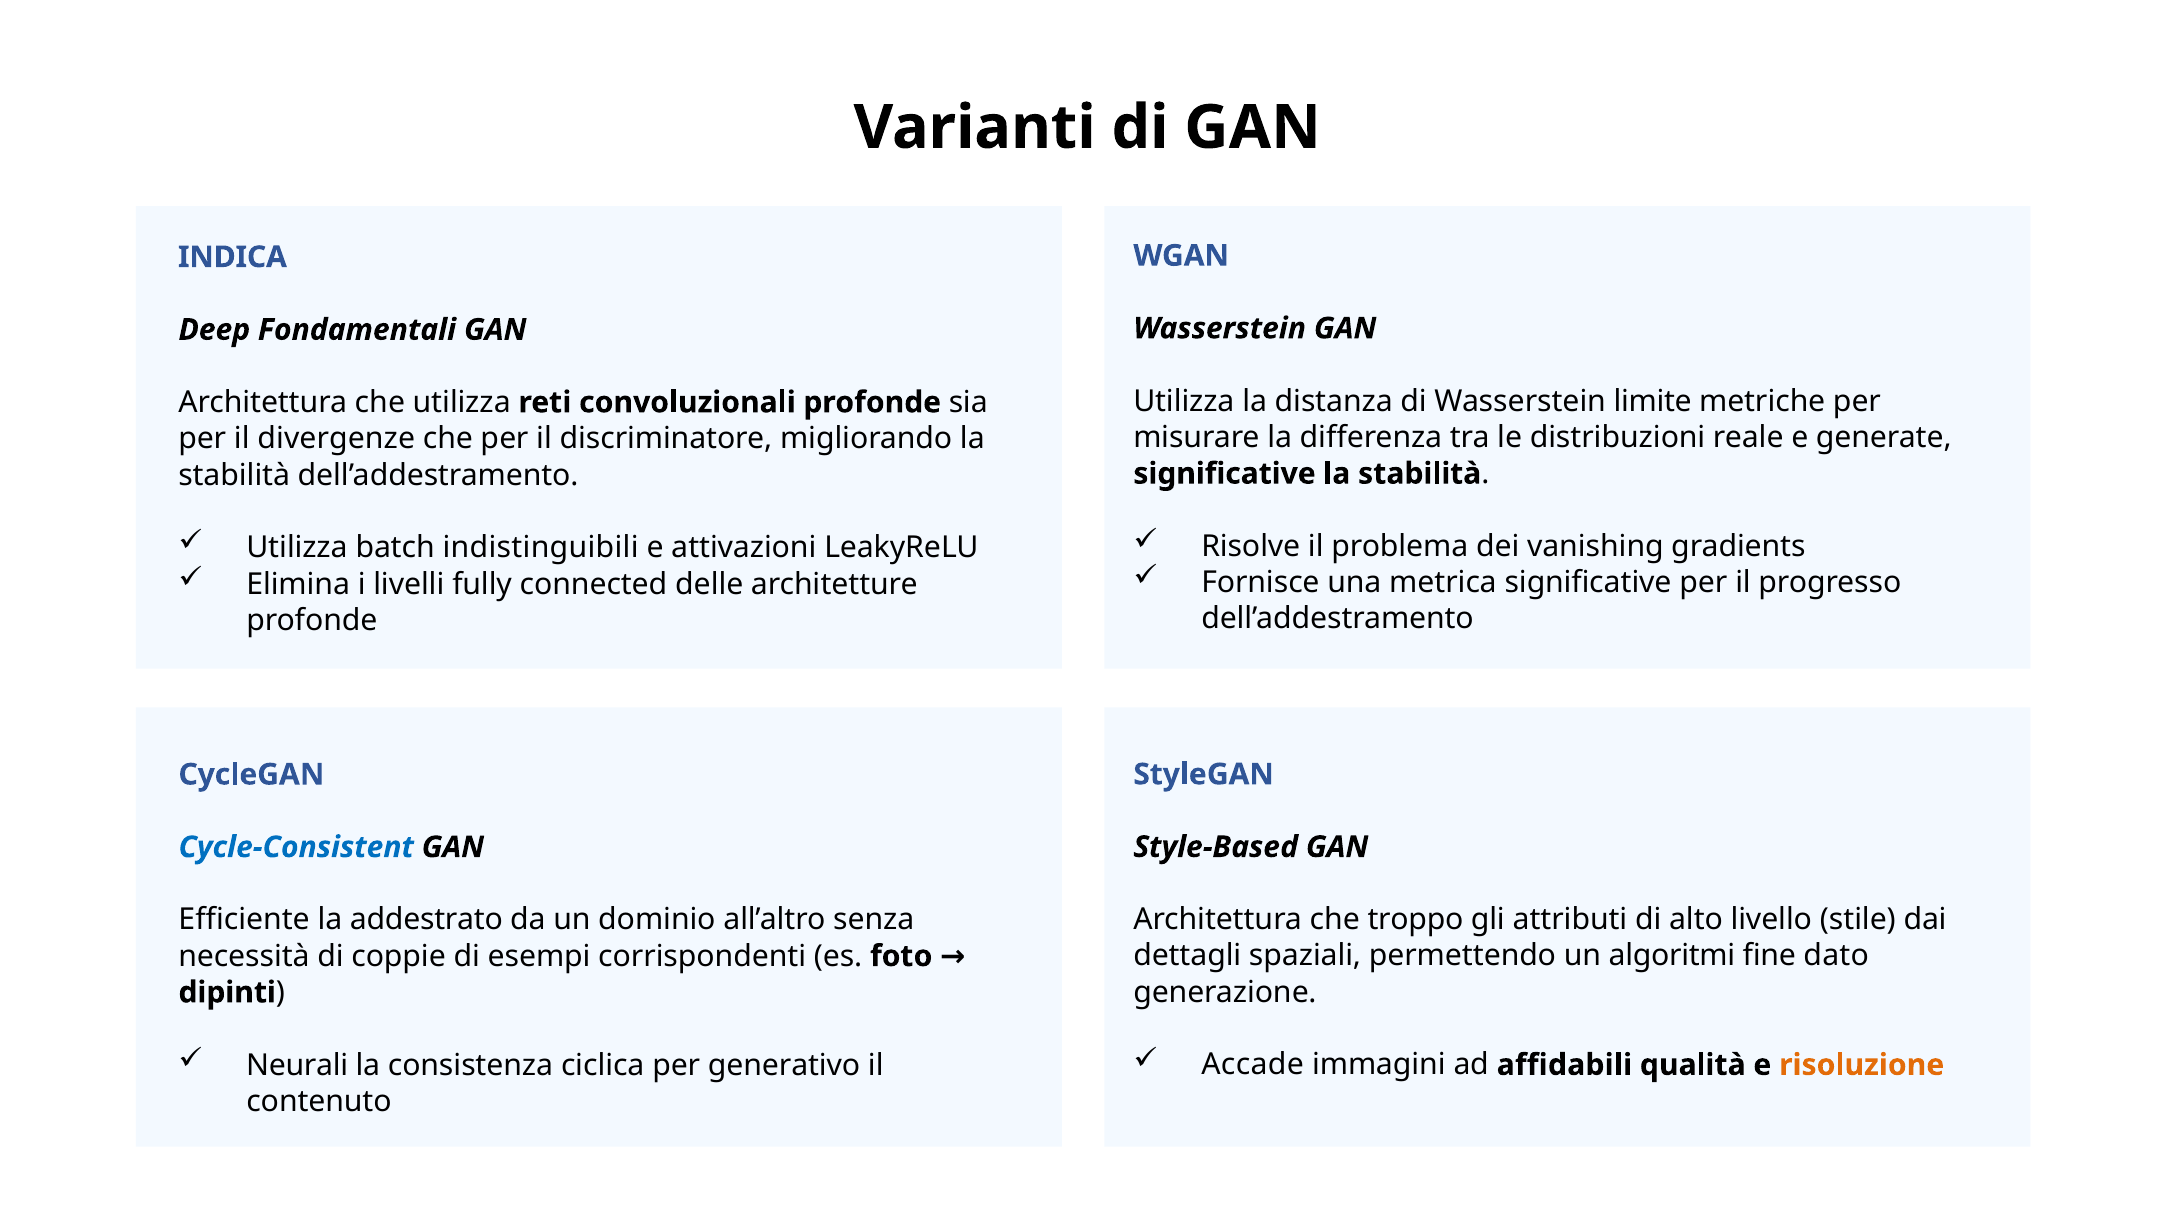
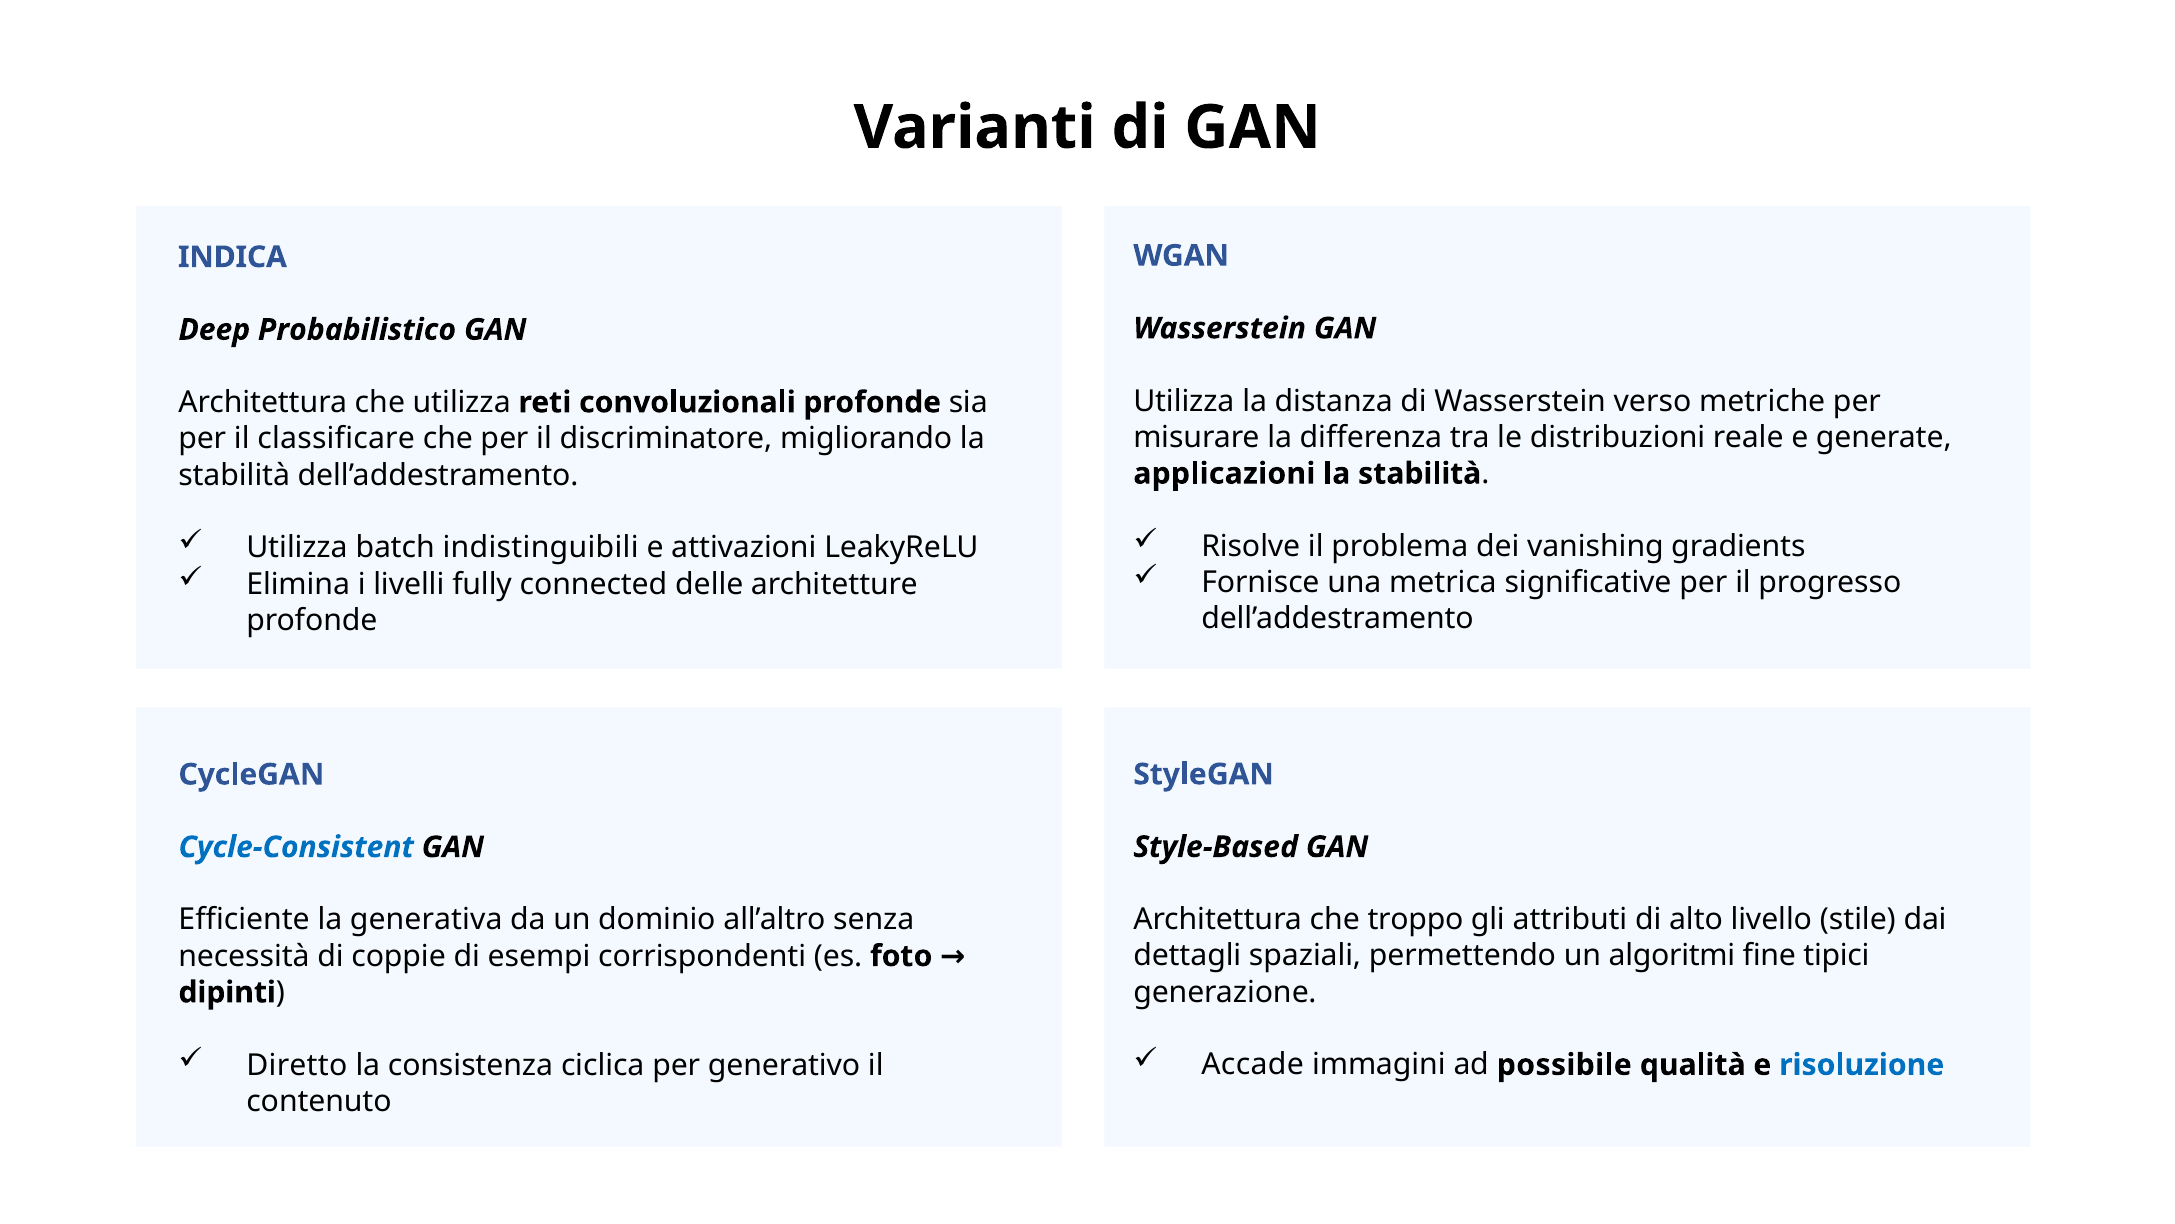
Fondamentali: Fondamentali -> Probabilistico
limite: limite -> verso
divergenze: divergenze -> classificare
significative at (1225, 473): significative -> applicazioni
addestrato: addestrato -> generativa
dato: dato -> tipici
Neurali: Neurali -> Diretto
affidabili: affidabili -> possibile
risoluzione colour: orange -> blue
